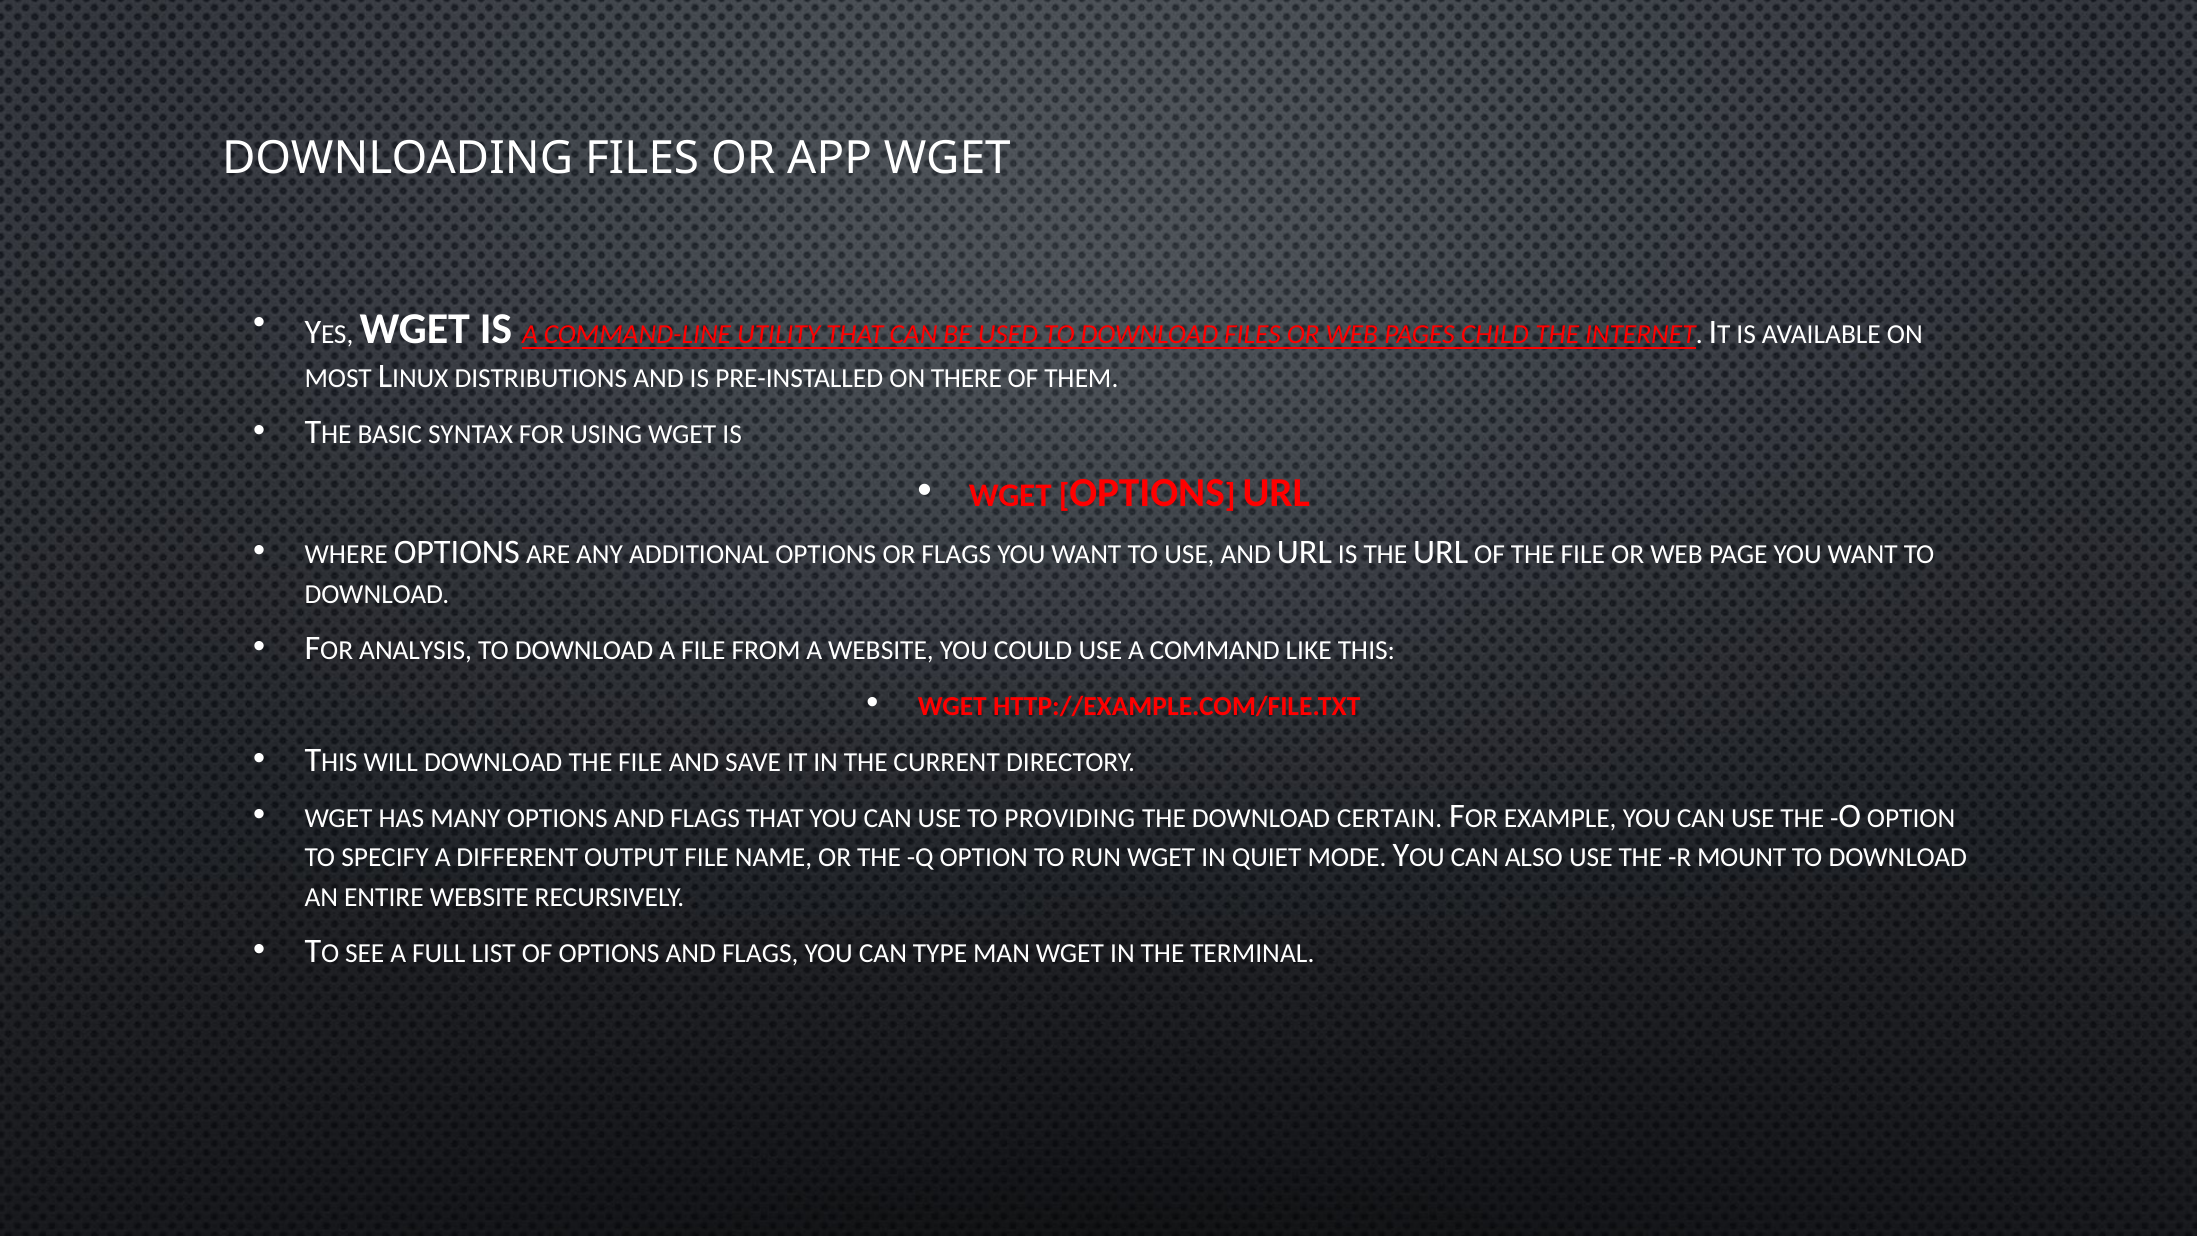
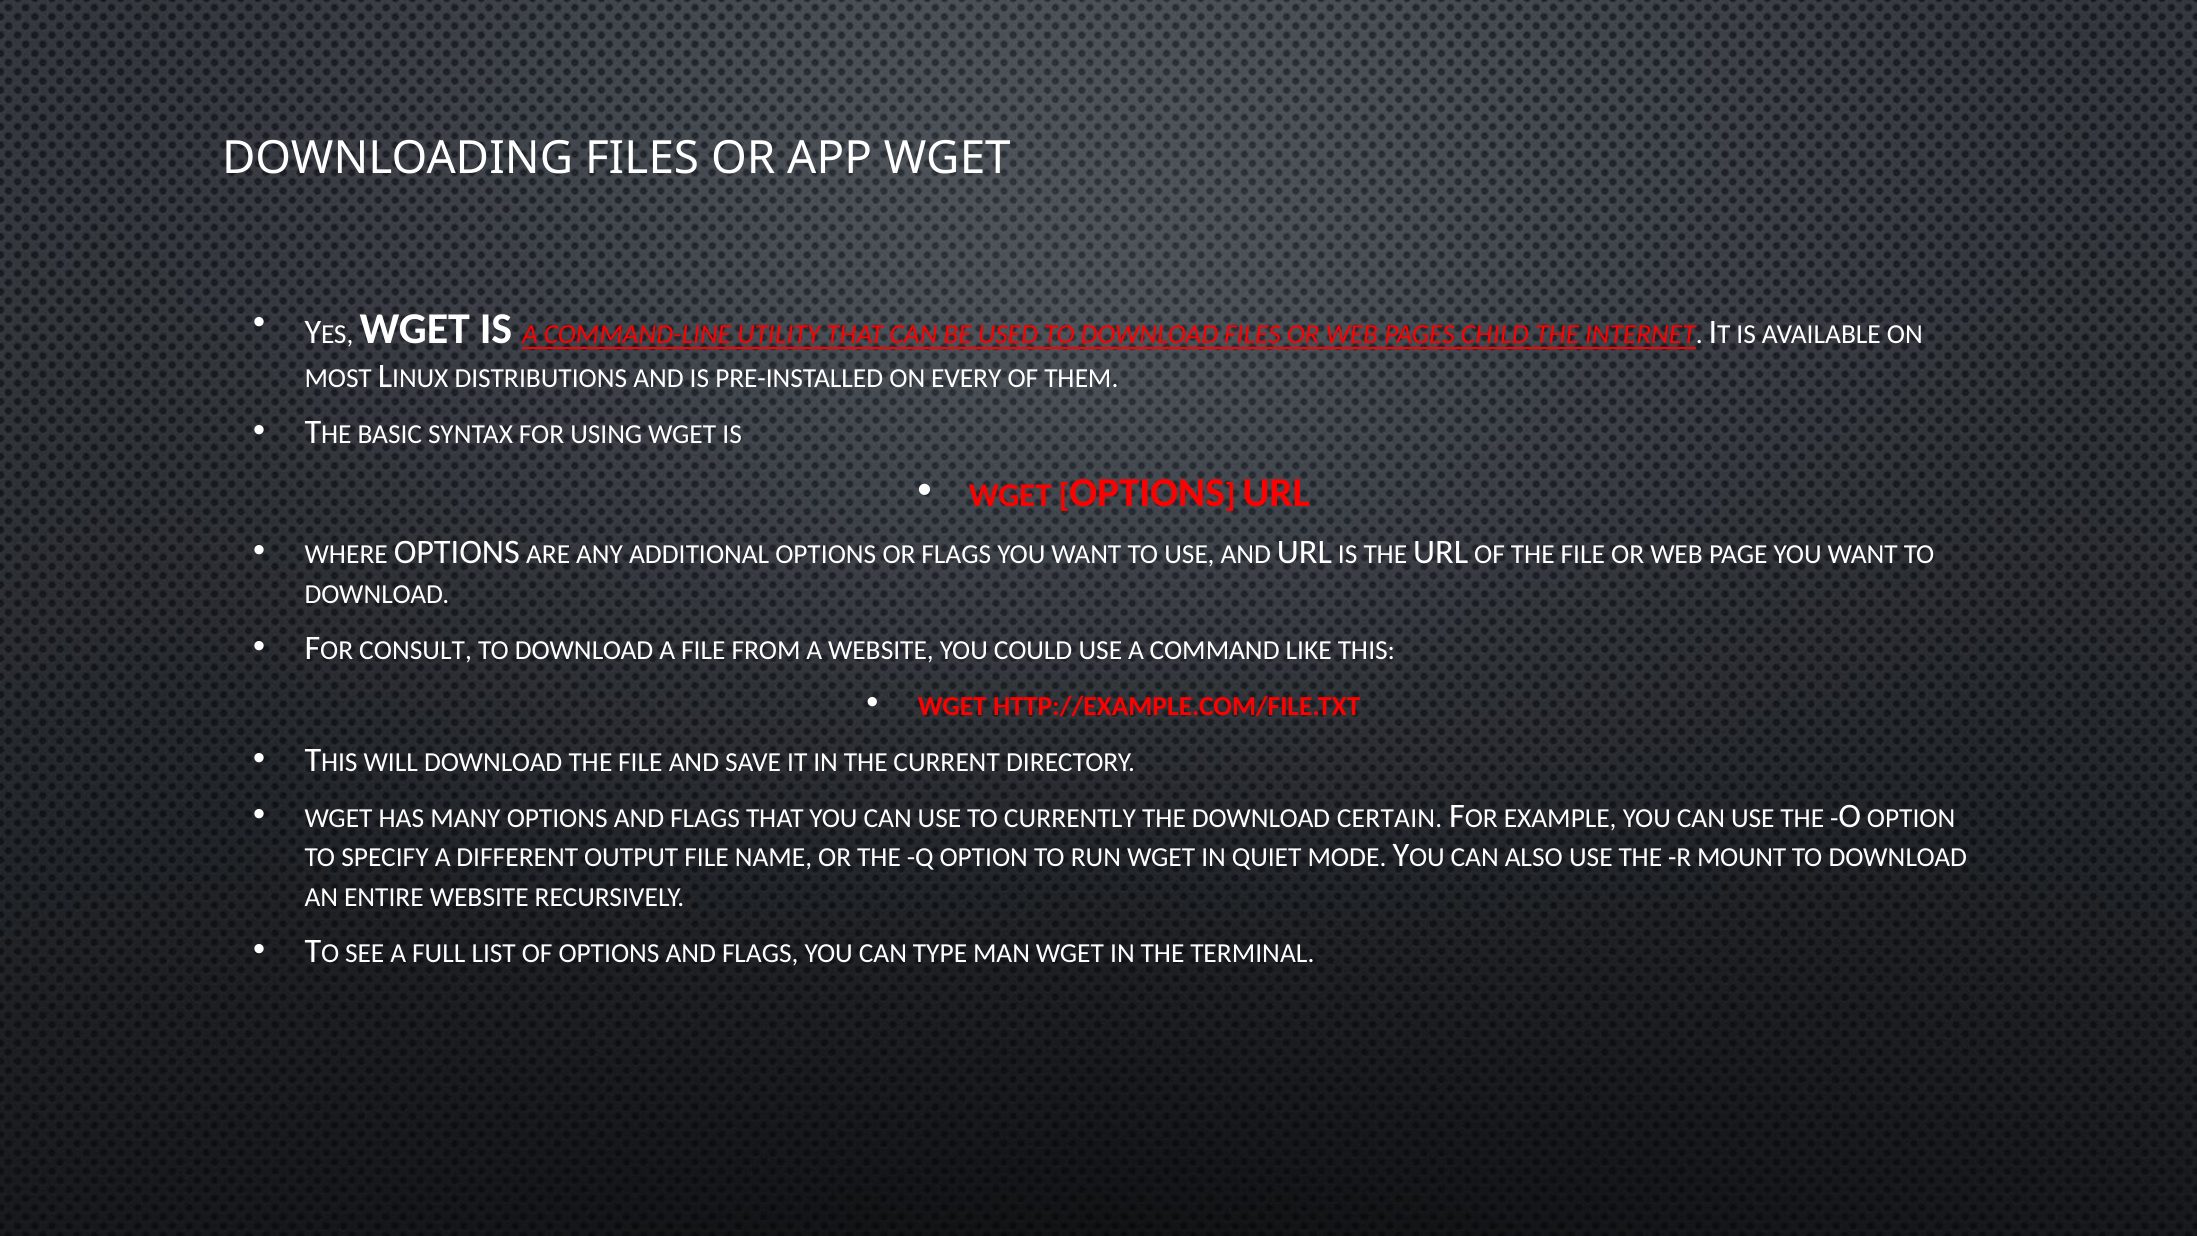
THERE: THERE -> EVERY
ANALYSIS: ANALYSIS -> CONSULT
PROVIDING: PROVIDING -> CURRENTLY
